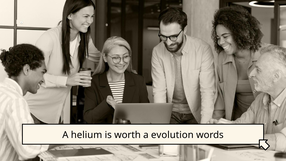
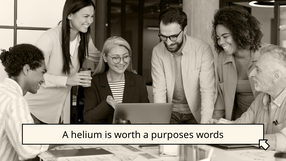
evolution: evolution -> purposes
